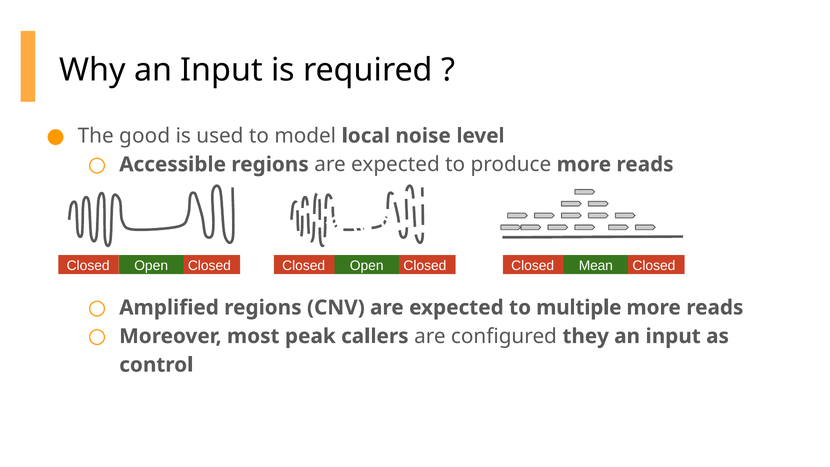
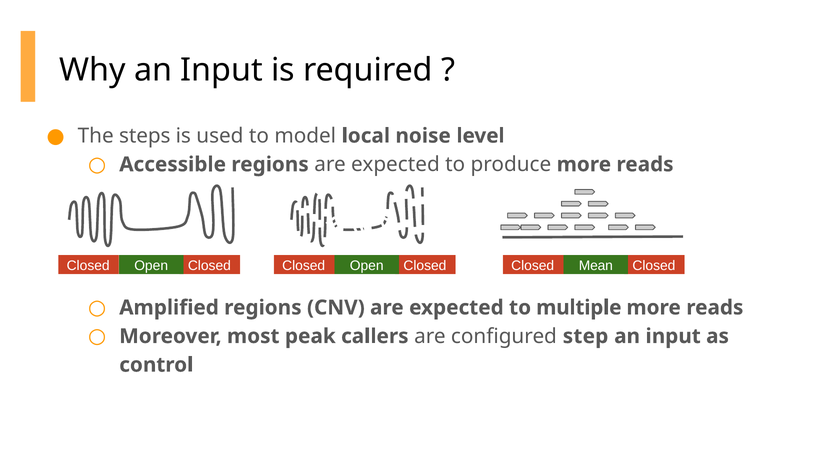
good: good -> steps
they: they -> step
